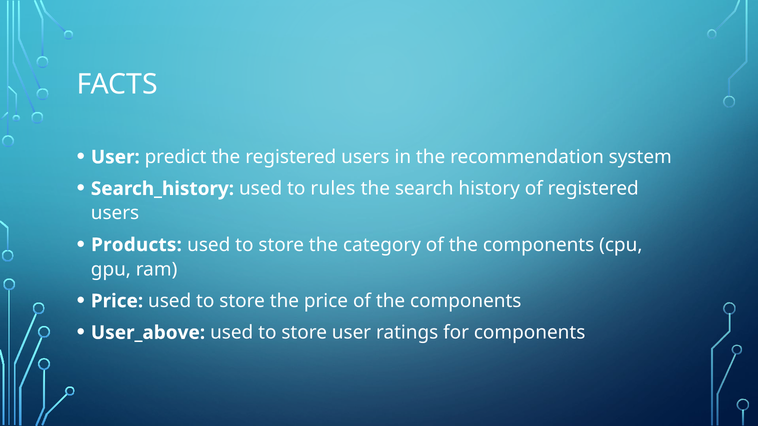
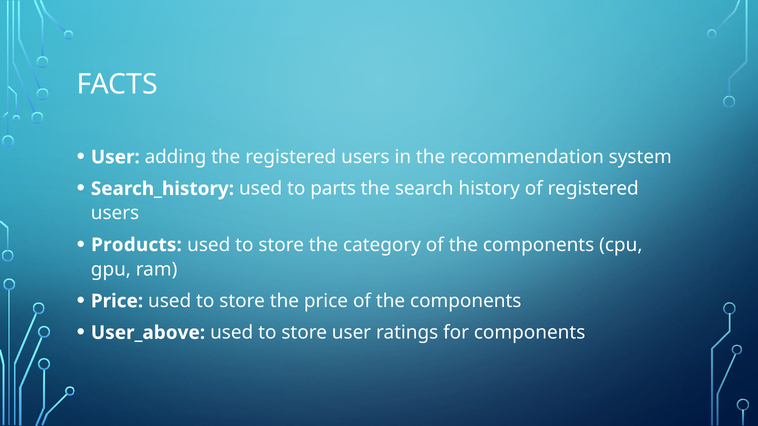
predict: predict -> adding
rules: rules -> parts
